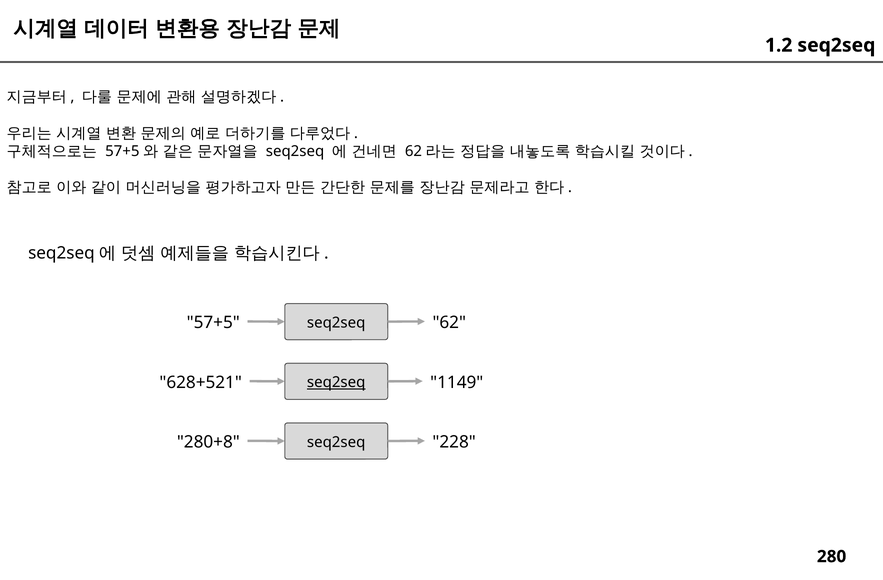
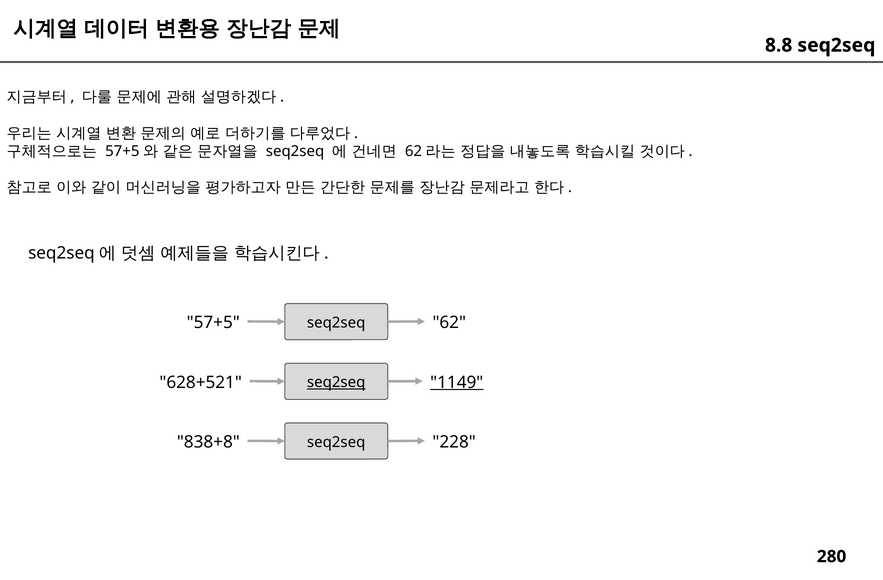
1.2: 1.2 -> 8.8
1149 underline: none -> present
280+8: 280+8 -> 838+8
